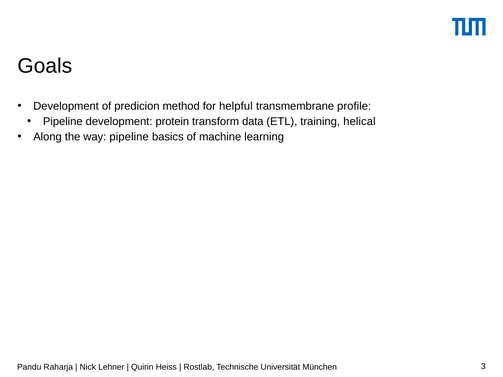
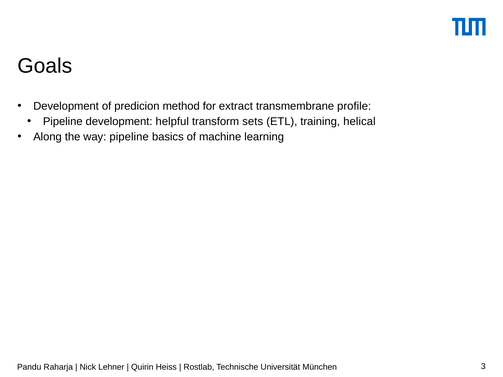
helpful: helpful -> extract
protein: protein -> helpful
data: data -> sets
